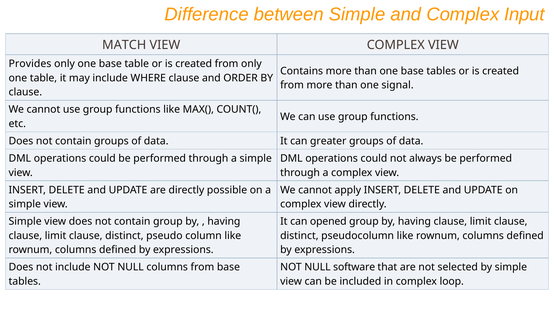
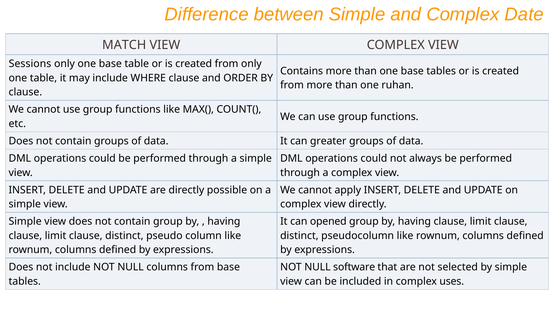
Input: Input -> Date
Provides: Provides -> Sessions
signal: signal -> ruhan
loop: loop -> uses
